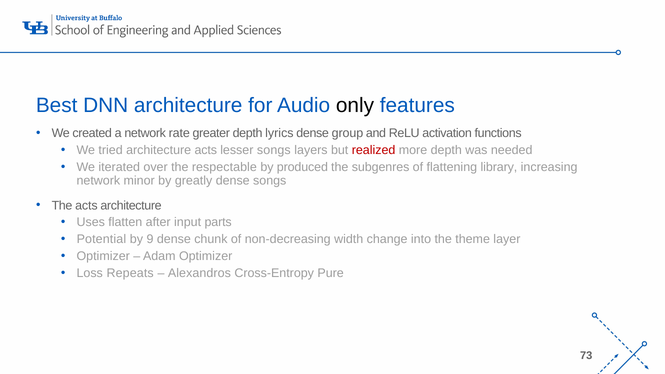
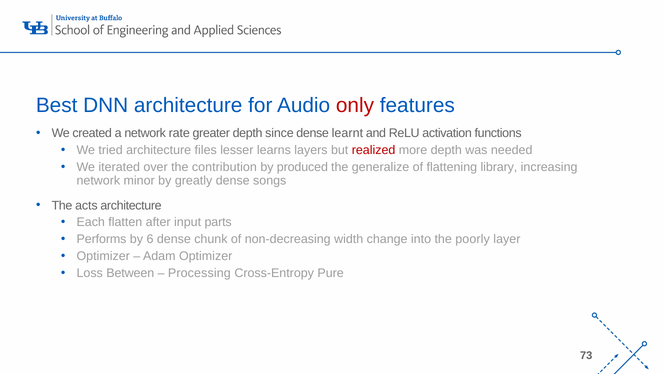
only colour: black -> red
lyrics: lyrics -> since
group: group -> learnt
architecture acts: acts -> files
lesser songs: songs -> learns
respectable: respectable -> contribution
subgenres: subgenres -> generalize
Uses: Uses -> Each
Potential: Potential -> Performs
9: 9 -> 6
theme: theme -> poorly
Repeats: Repeats -> Between
Alexandros: Alexandros -> Processing
